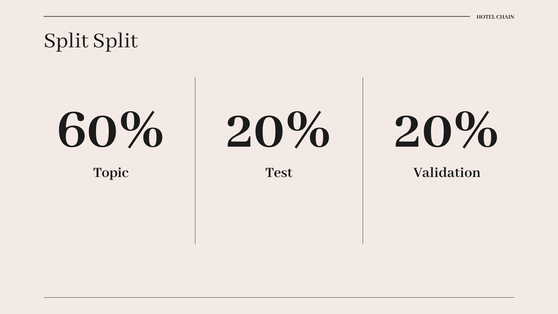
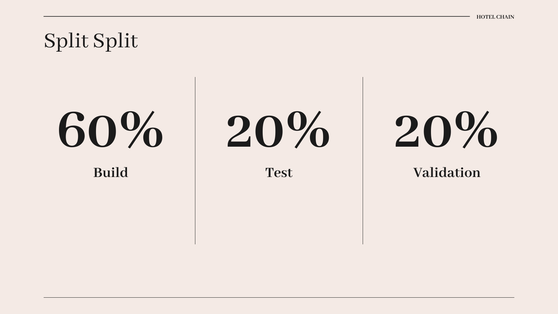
Topic: Topic -> Build
